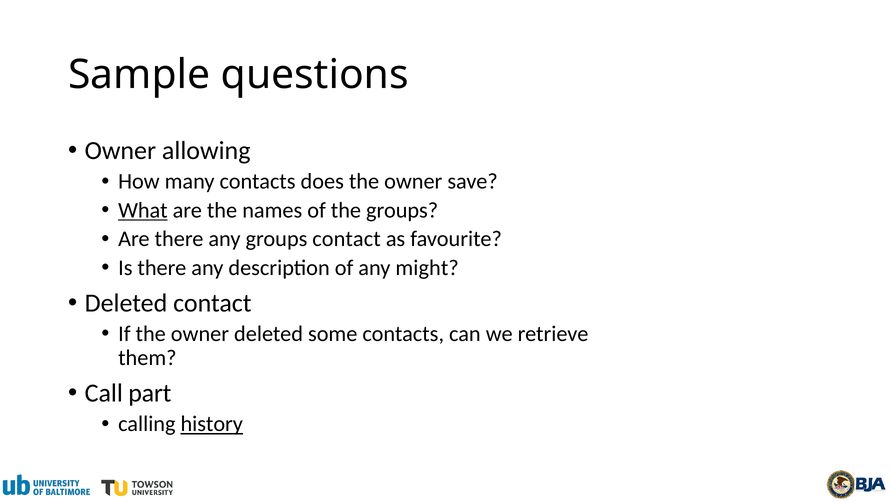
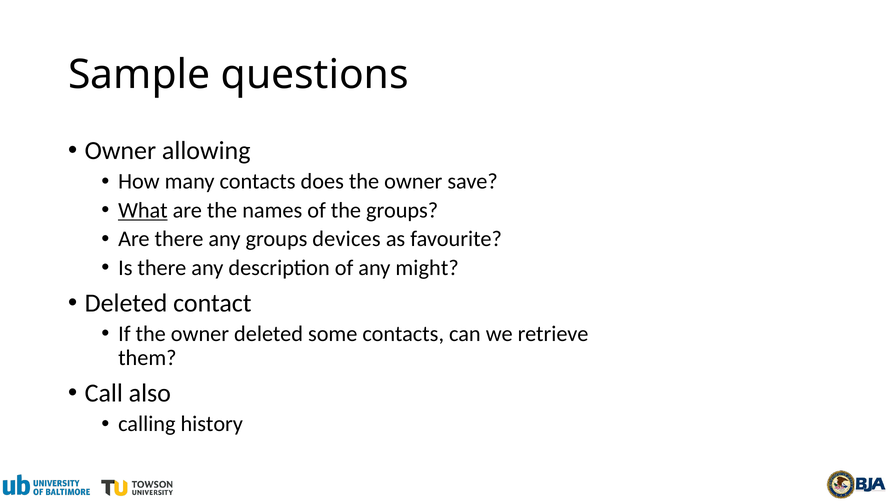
groups contact: contact -> devices
part: part -> also
history underline: present -> none
